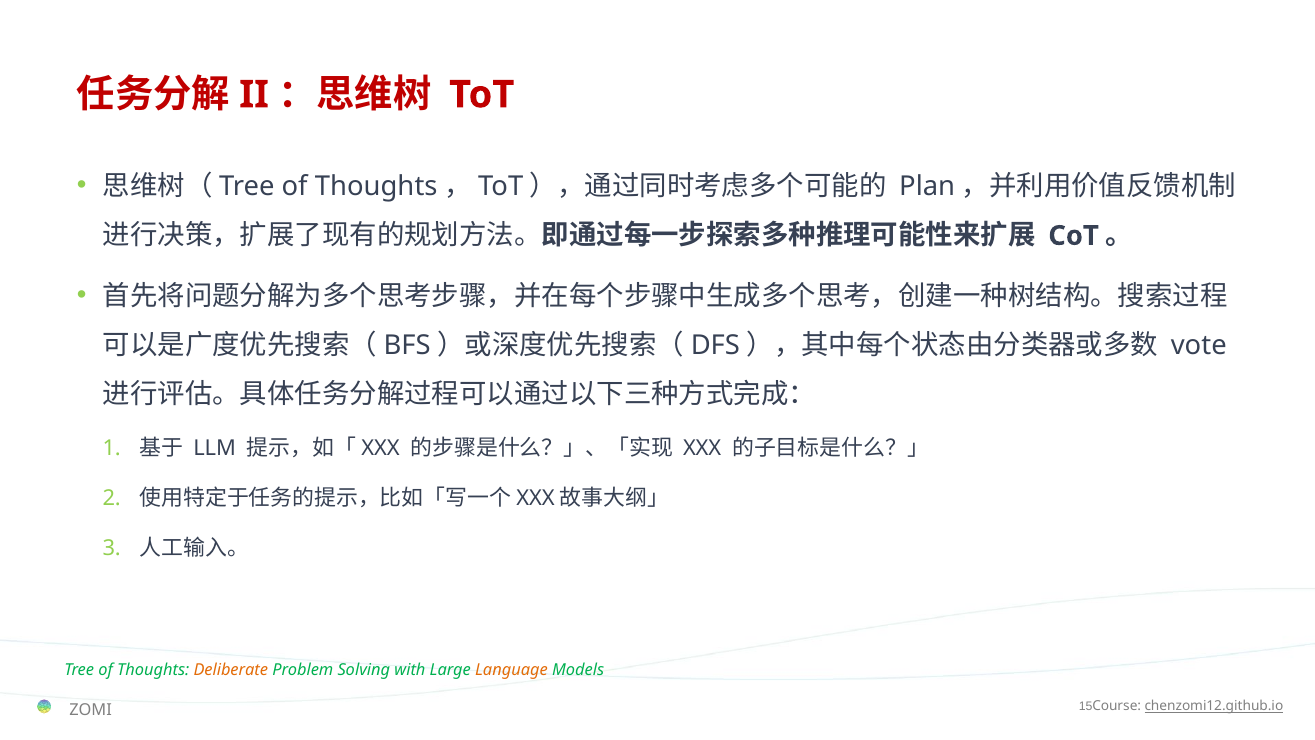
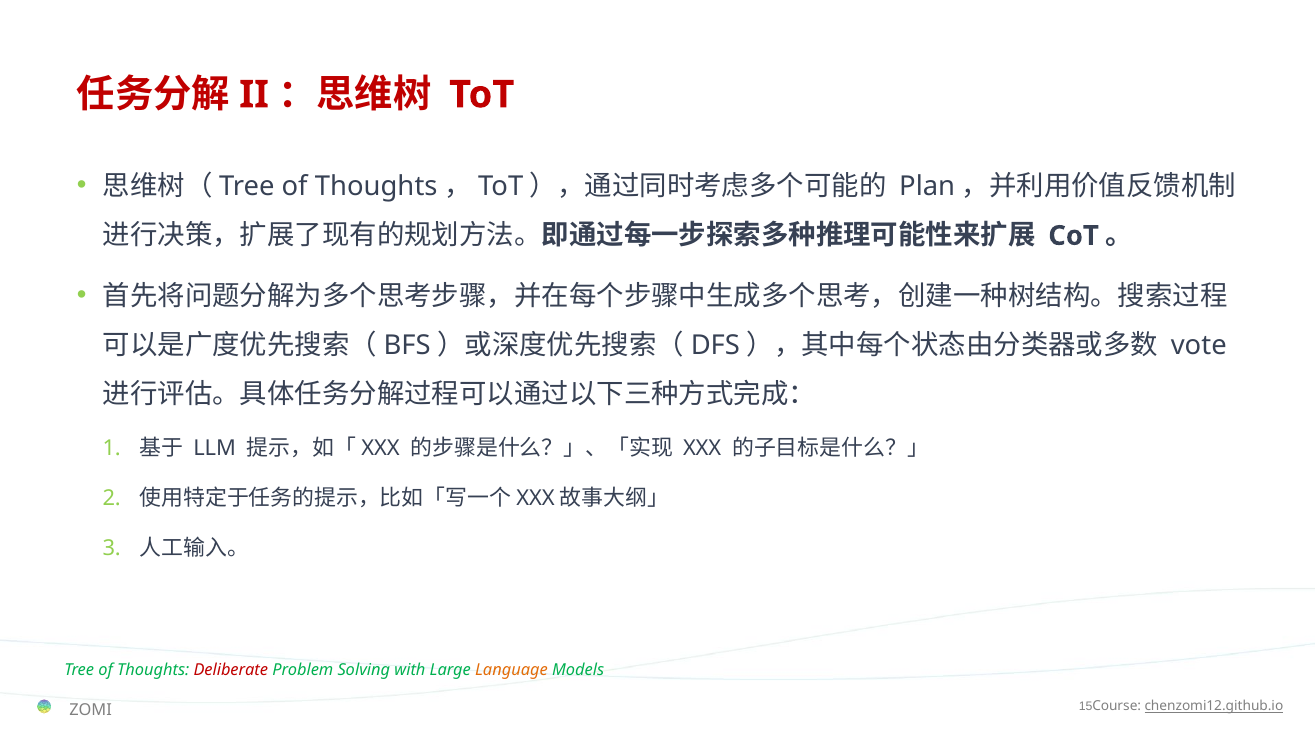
Deliberate colour: orange -> red
